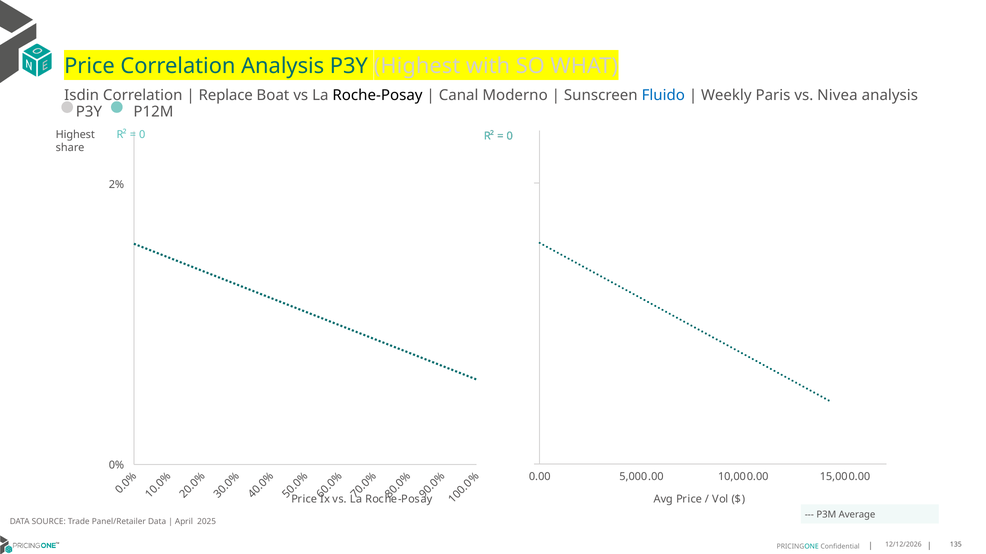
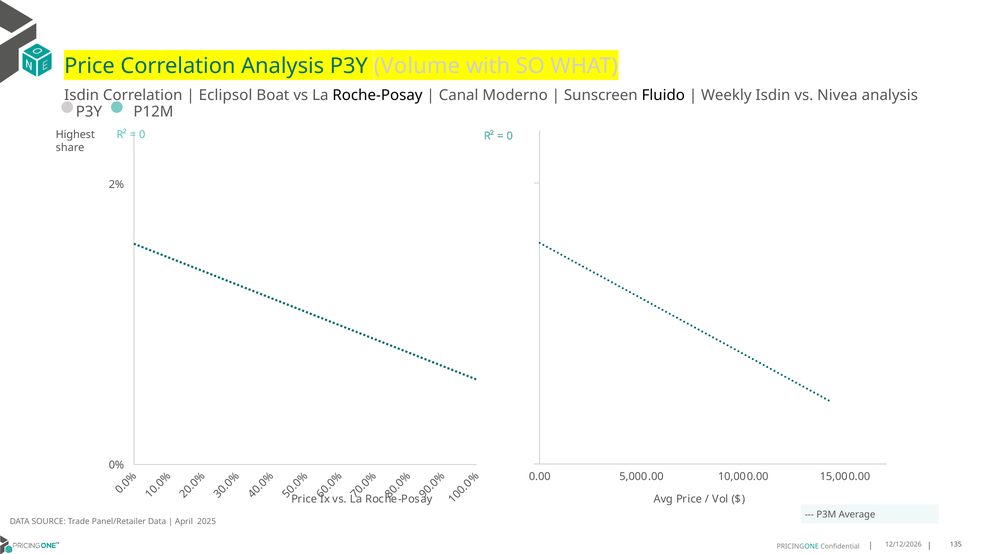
P3Y Highest: Highest -> Volume
Replace: Replace -> Eclipsol
Fluido colour: blue -> black
Weekly Paris: Paris -> Isdin
